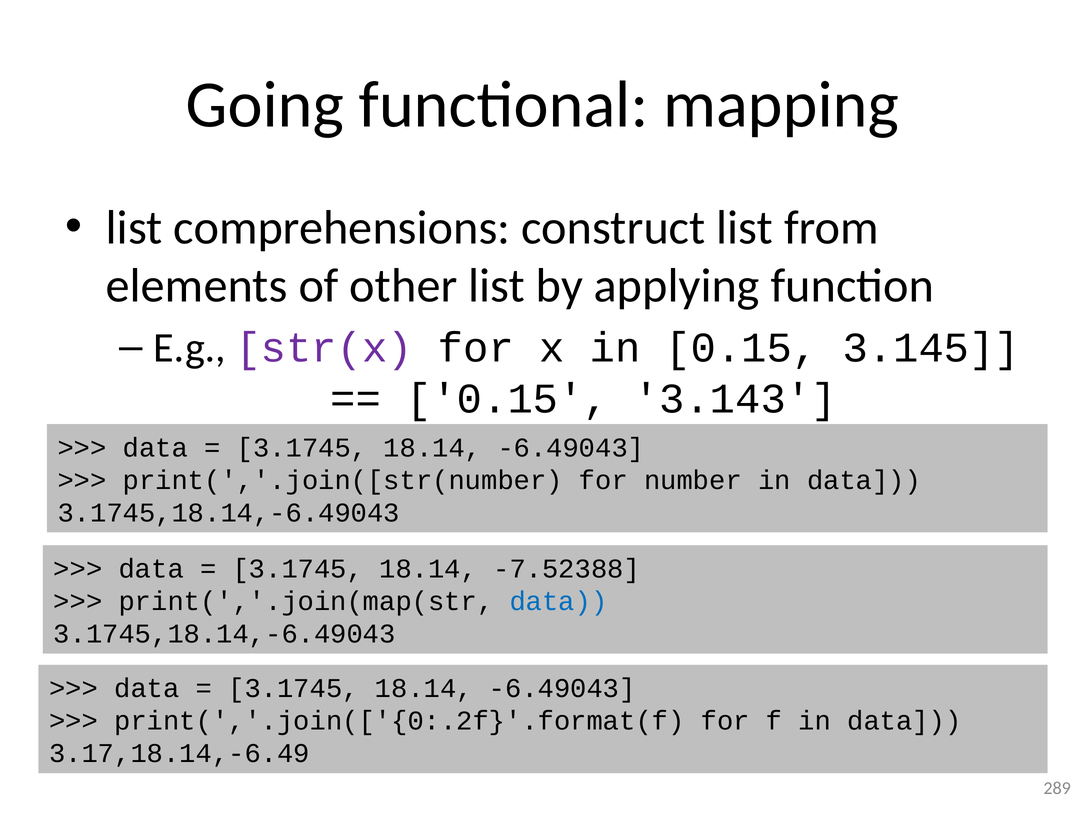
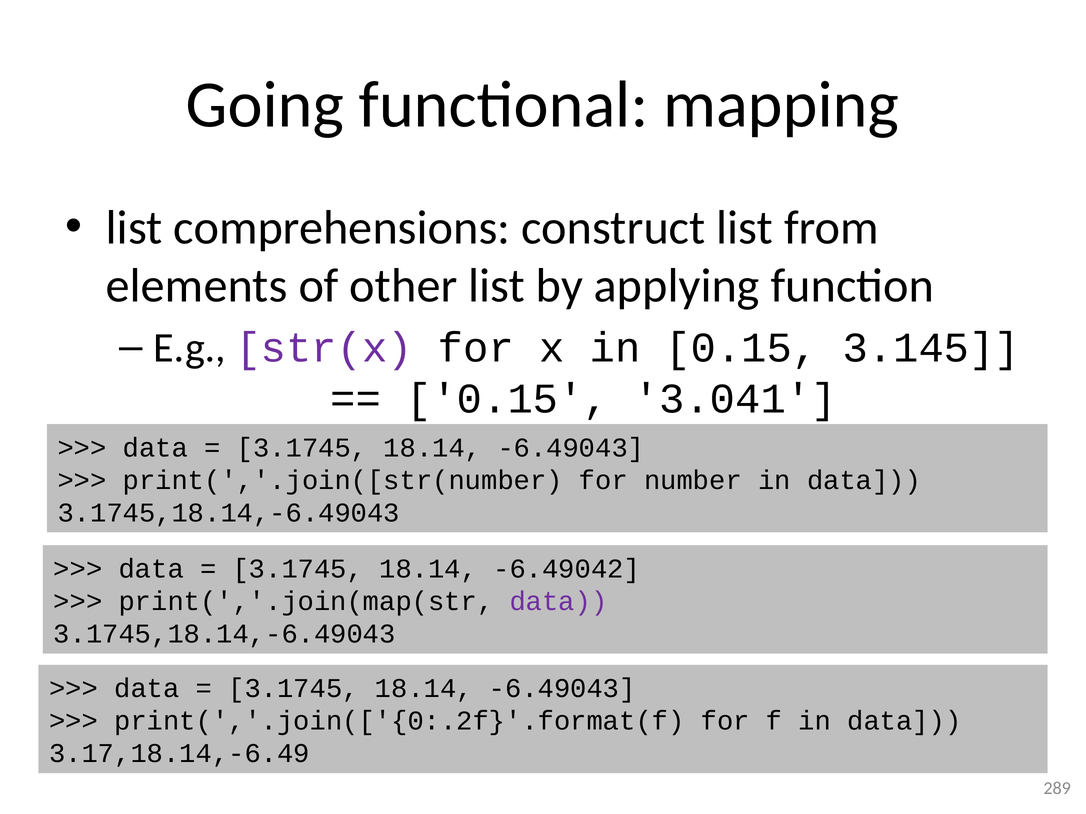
3.143: 3.143 -> 3.041
-7.52388: -7.52388 -> -6.49042
data at (558, 602) colour: blue -> purple
